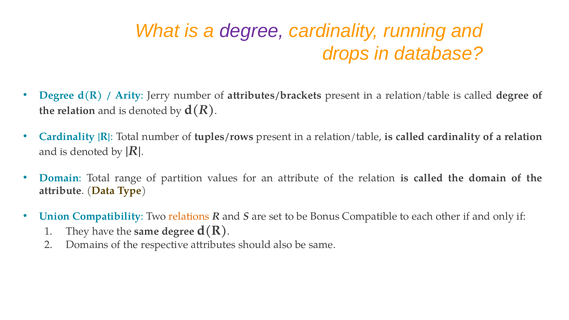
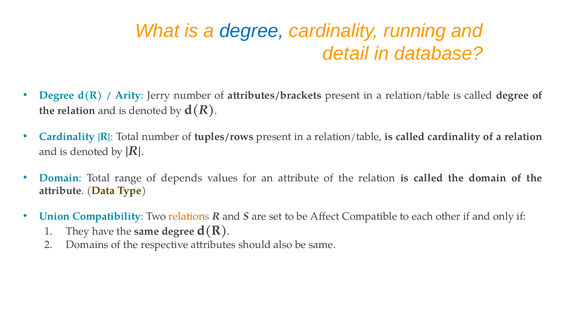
degree at (252, 31) colour: purple -> blue
drops: drops -> detail
partition: partition -> depends
Bonus: Bonus -> Affect
